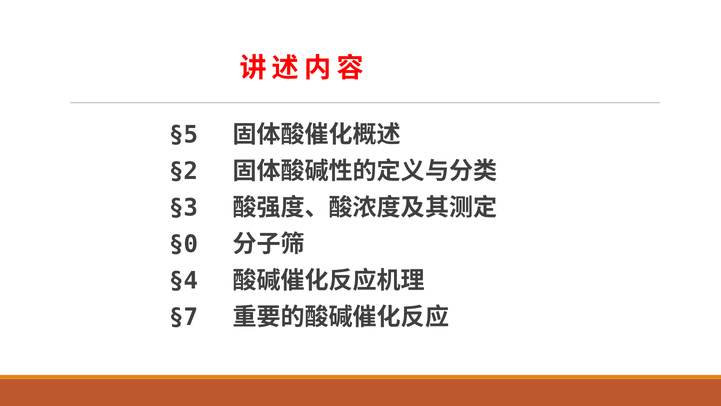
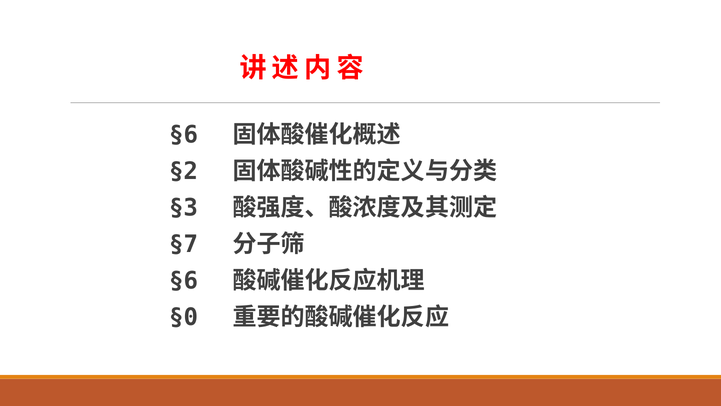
§5 at (184, 135): §5 -> §6
§0: §0 -> §7
§4 at (184, 281): §4 -> §6
§7: §7 -> §0
